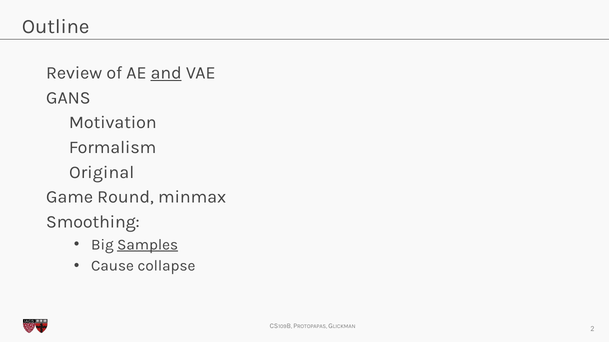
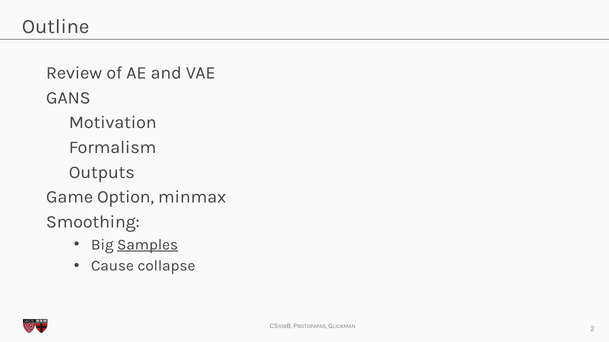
and underline: present -> none
Original: Original -> Outputs
Round: Round -> Option
